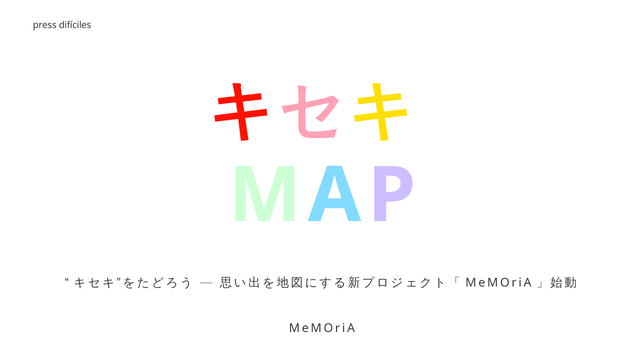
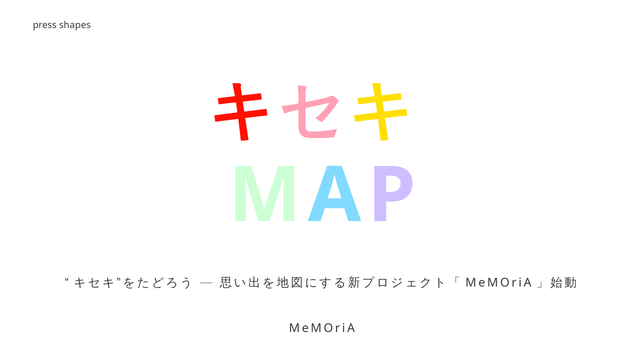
difíciles: difíciles -> shapes
